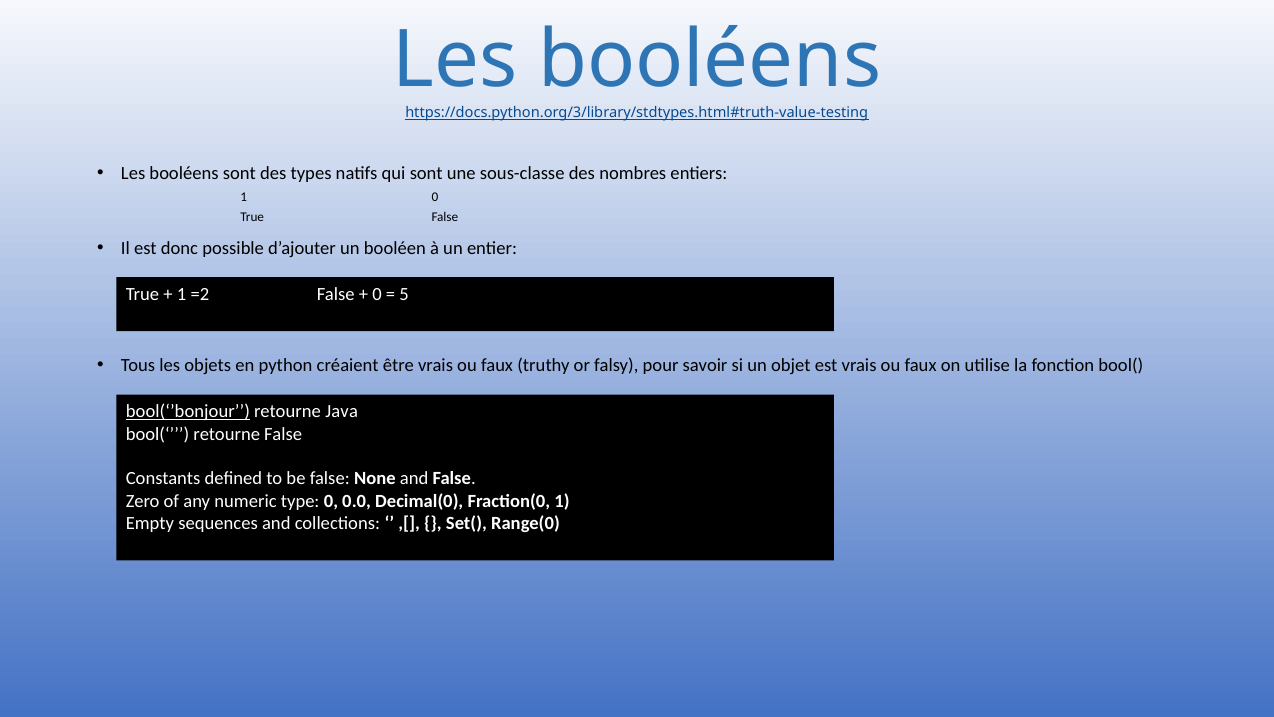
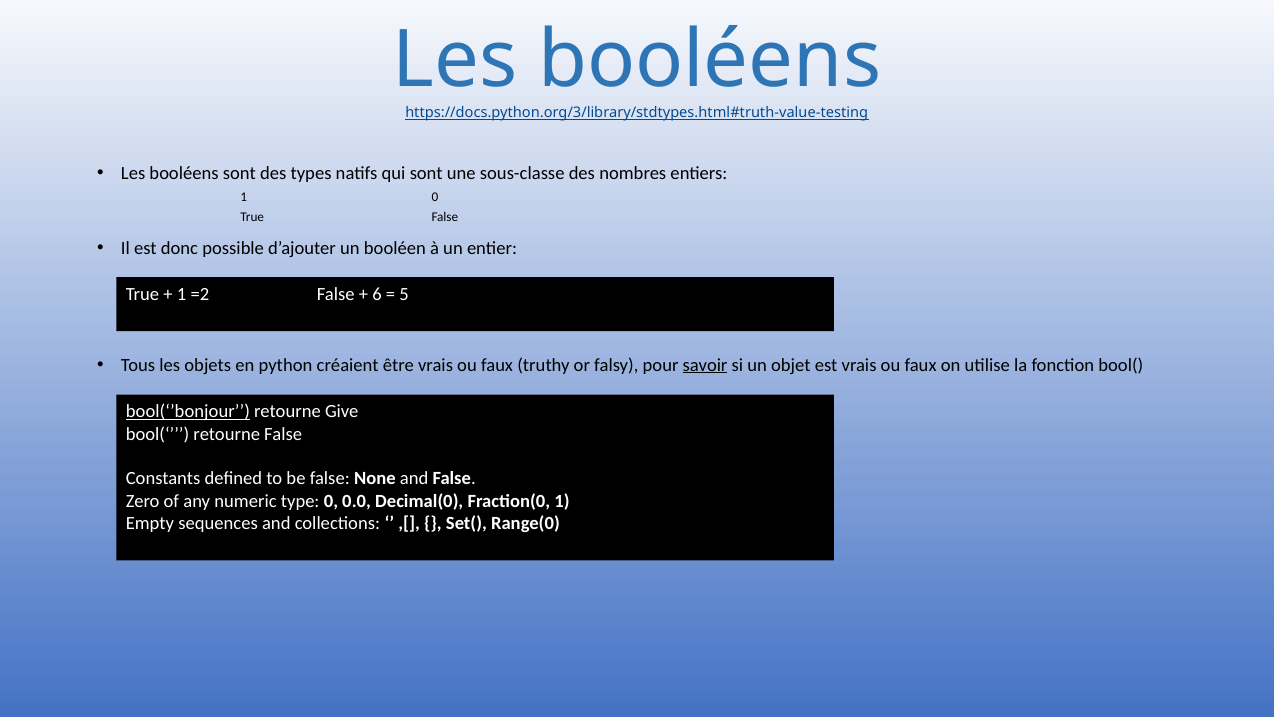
0 at (377, 294): 0 -> 6
savoir underline: none -> present
Java: Java -> Give
